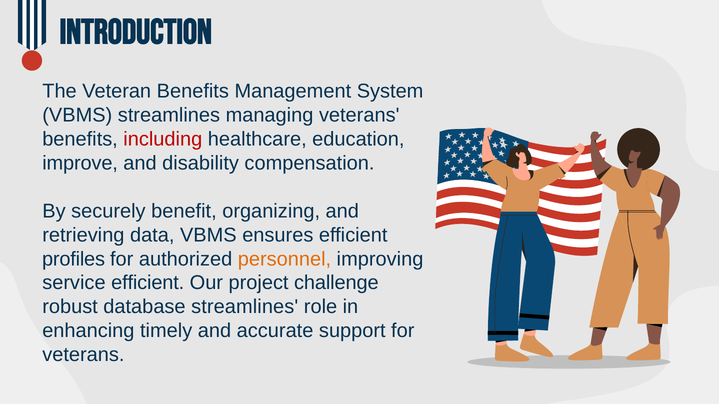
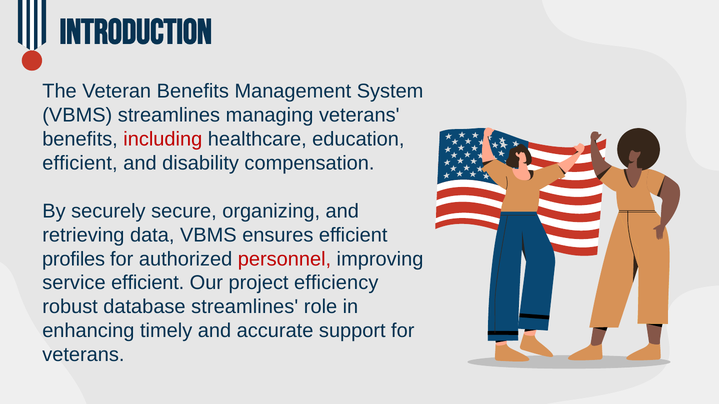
improve at (80, 163): improve -> efficient
benefit: benefit -> secure
personnel colour: orange -> red
challenge: challenge -> efficiency
